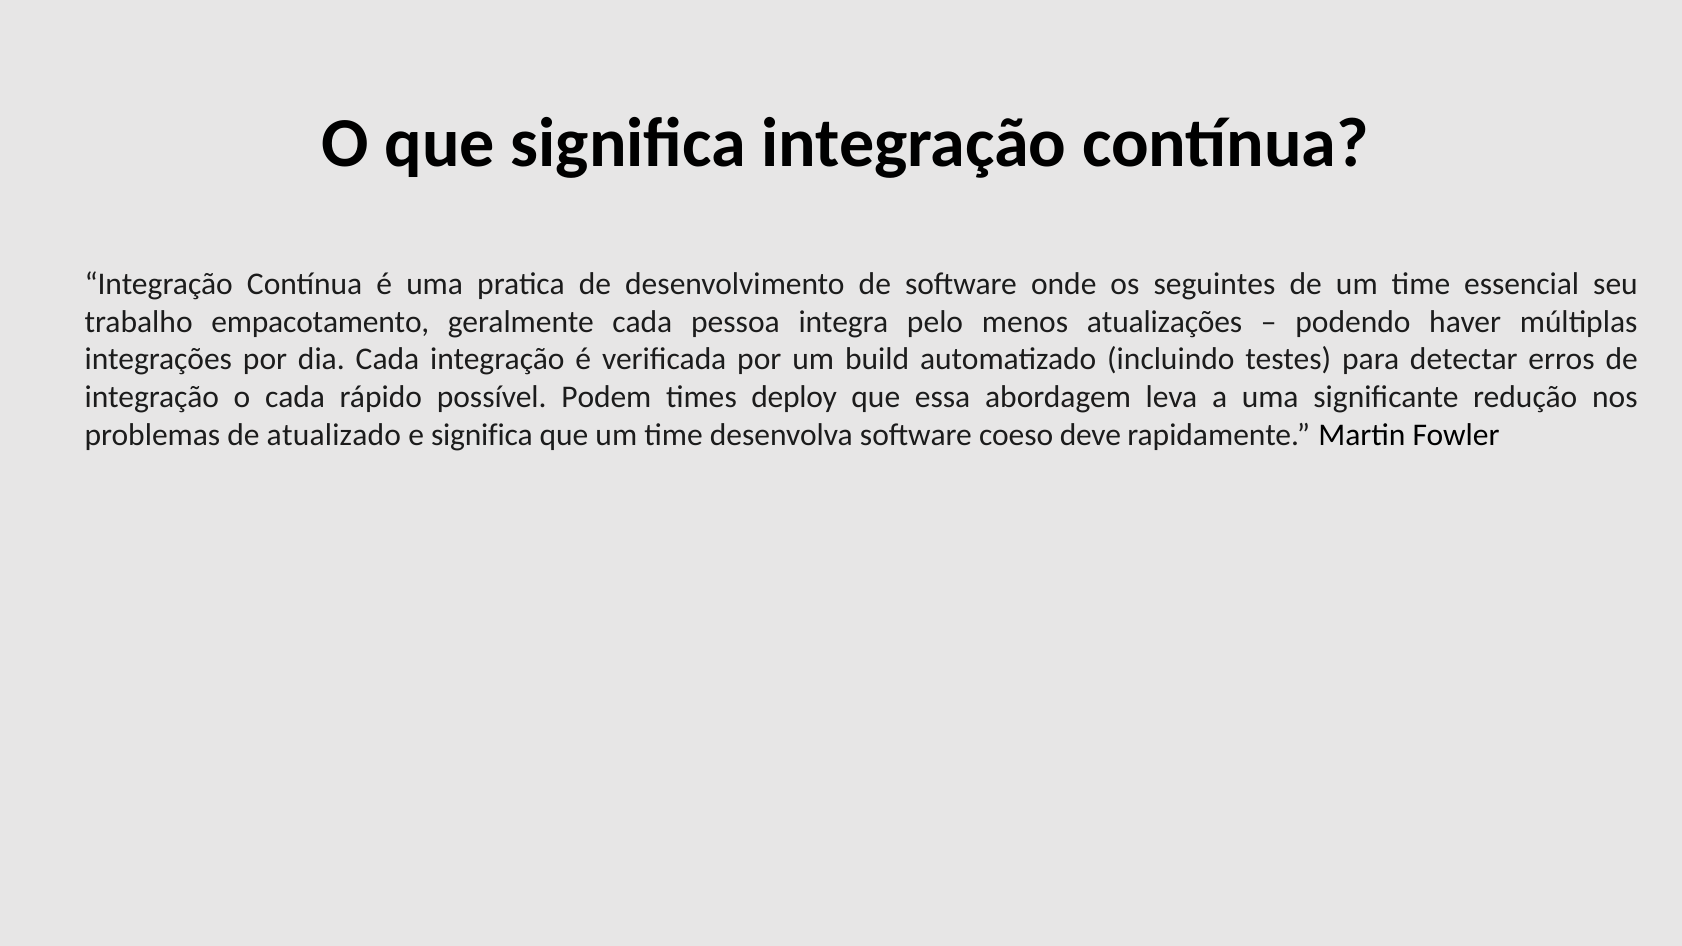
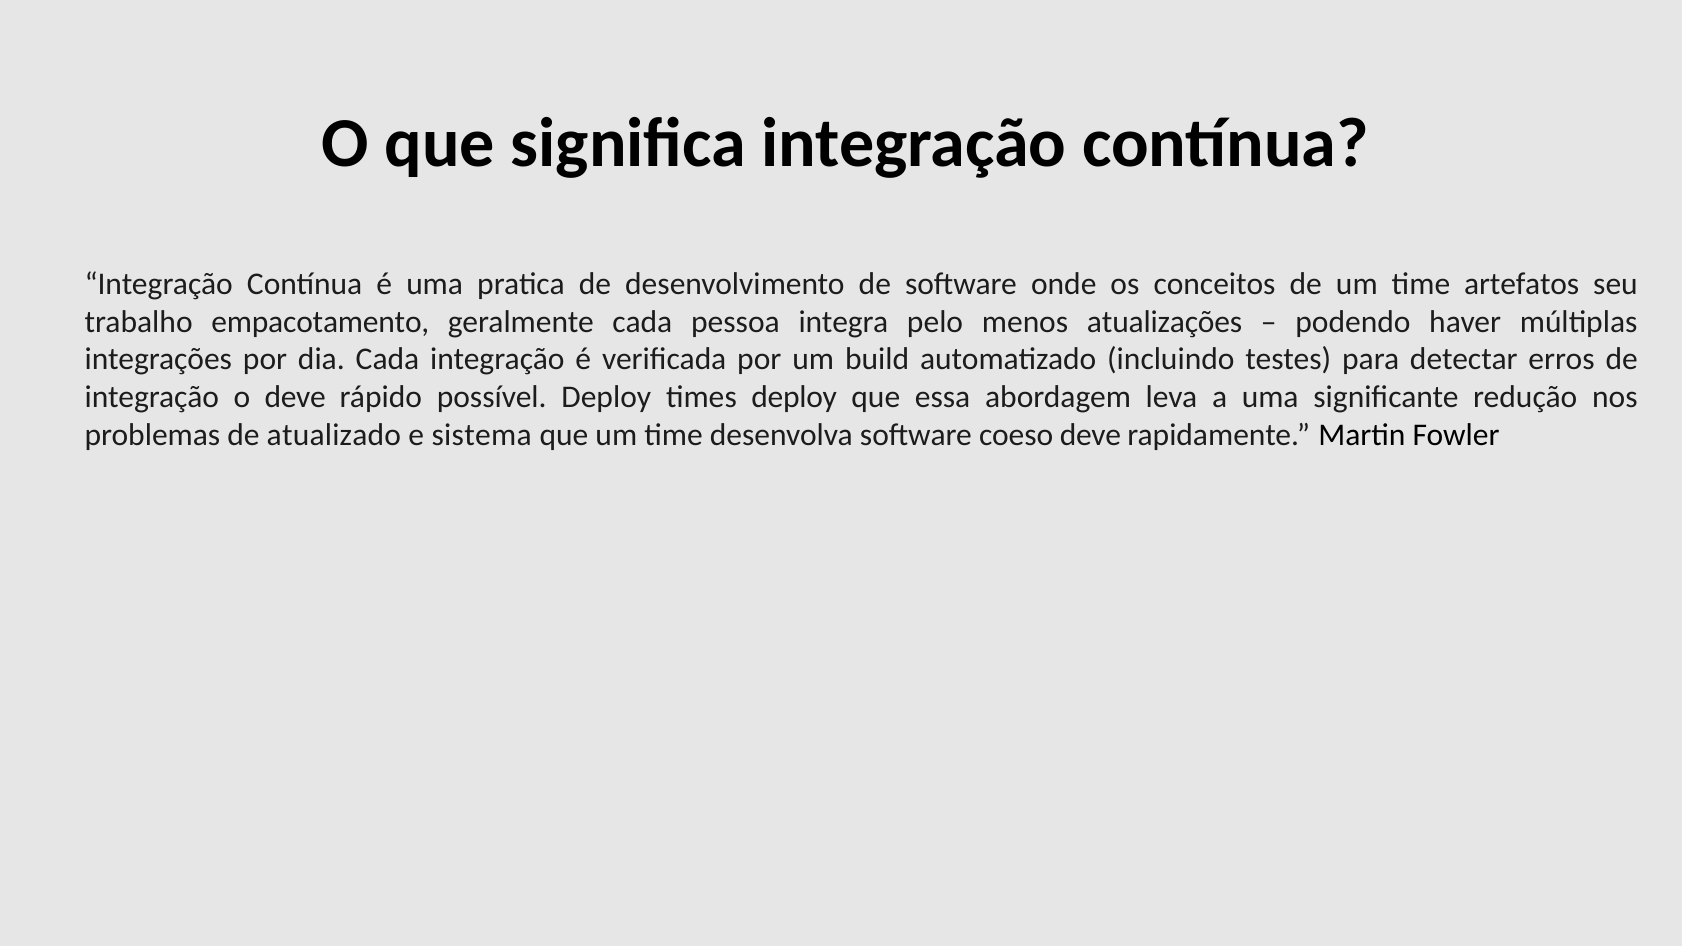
seguintes: seguintes -> conceitos
essencial: essencial -> artefatos
o cada: cada -> deve
possível Podem: Podem -> Deploy
e significa: significa -> sistema
